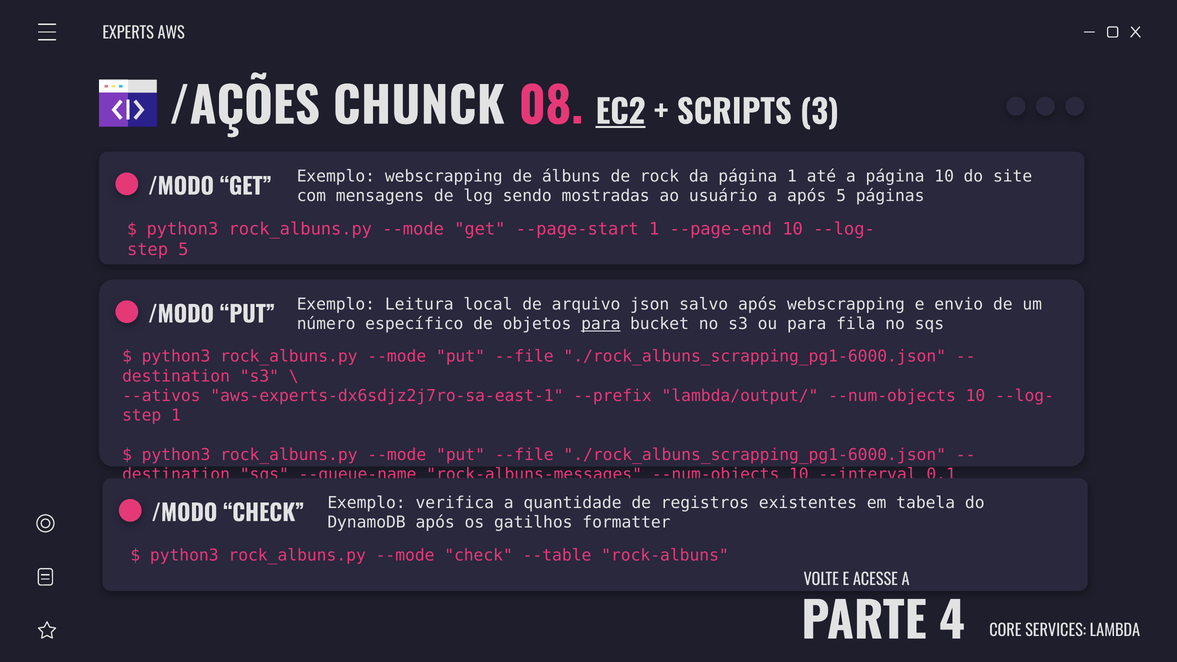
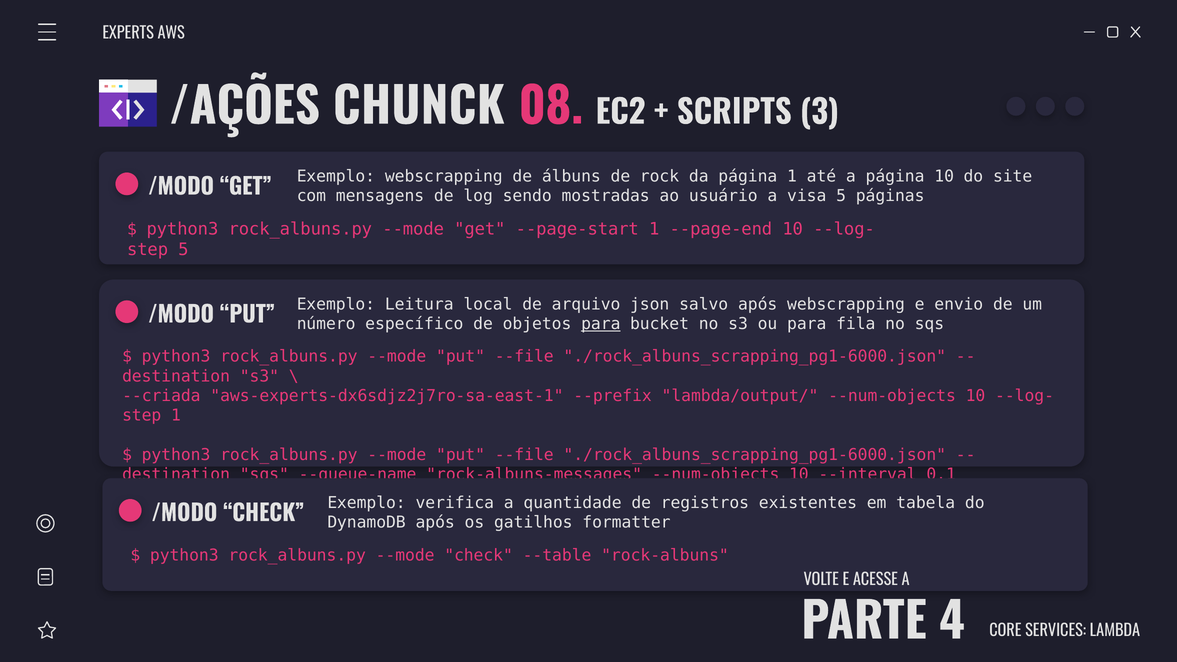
EC2 underline: present -> none
a após: após -> visa
--ativos: --ativos -> --criada
